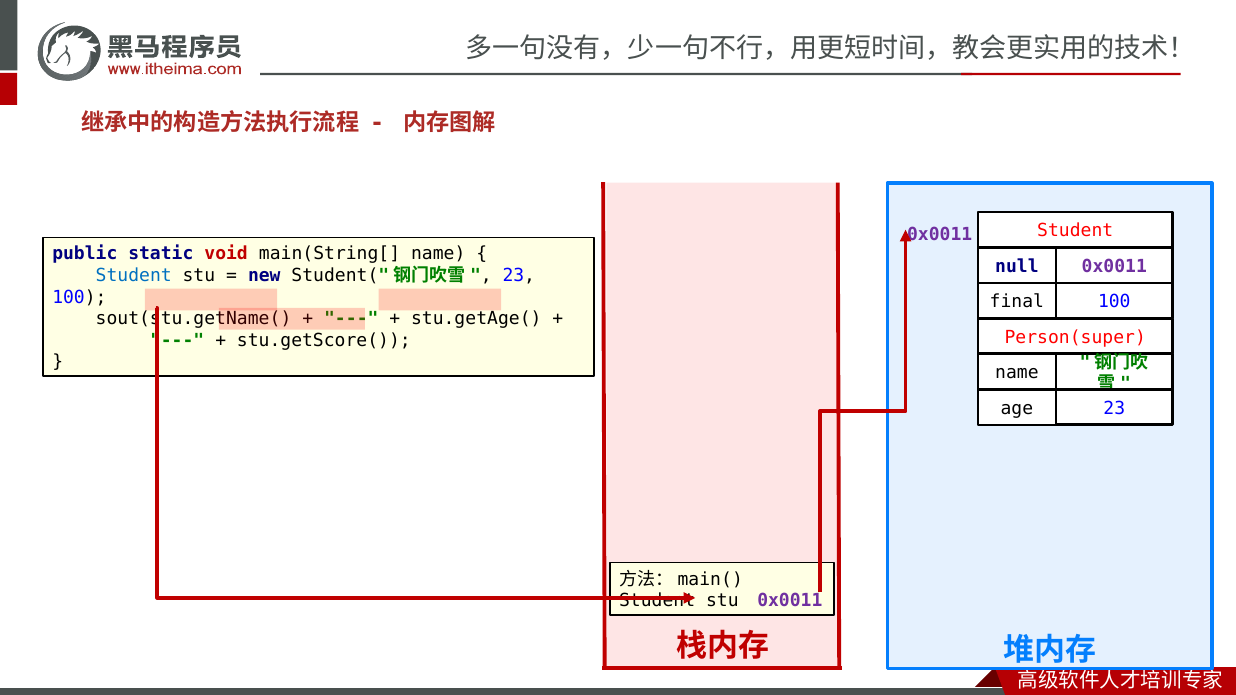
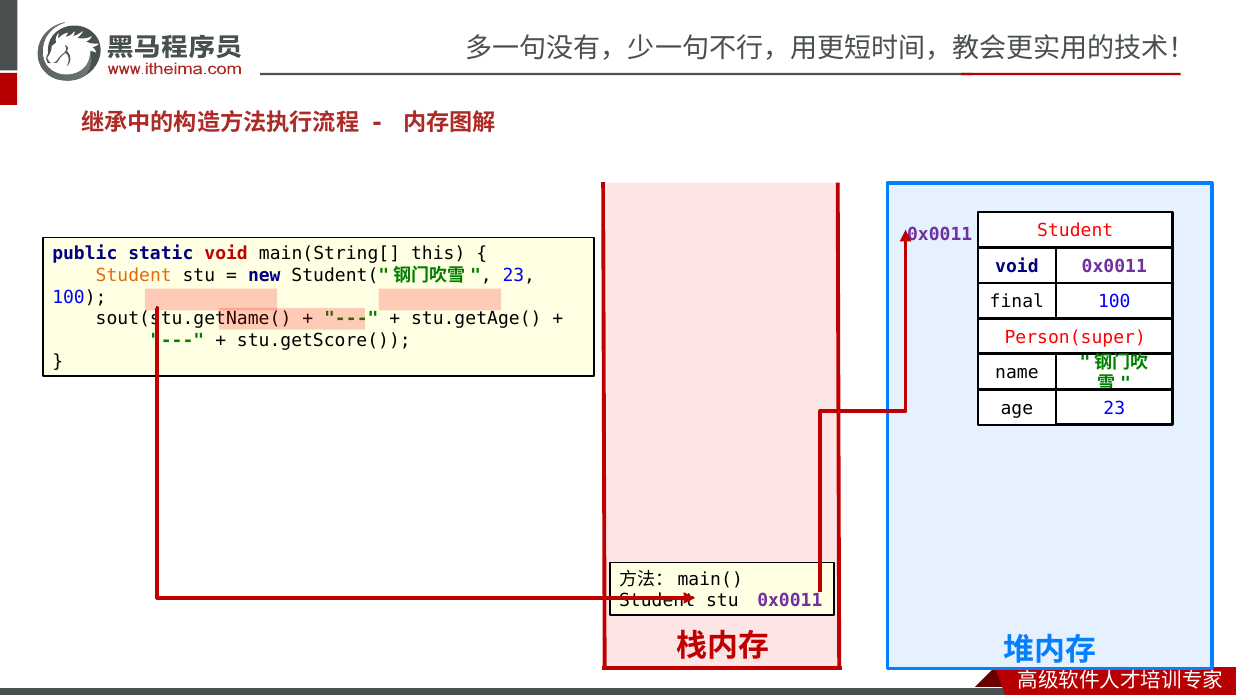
main(String[ name: name -> this
null at (1017, 267): null -> void
Student at (134, 276) colour: blue -> orange
